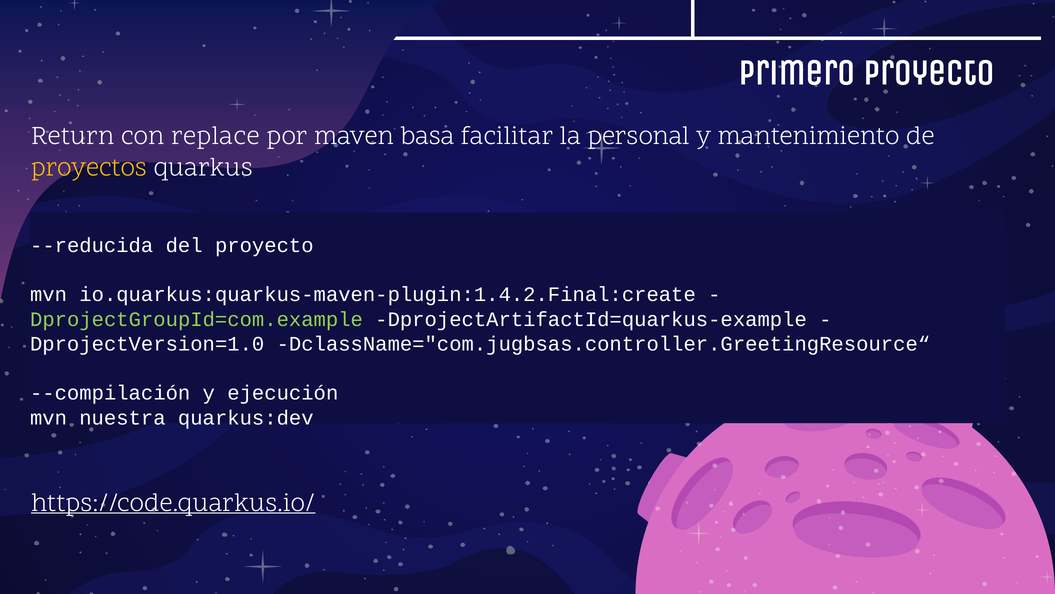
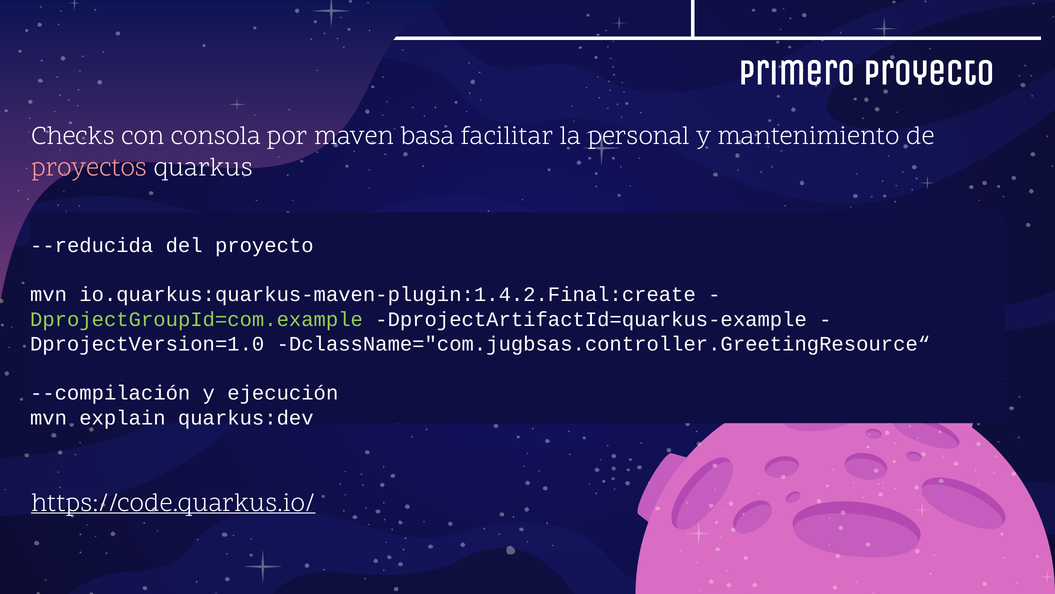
Return: Return -> Checks
replace: replace -> consola
proyectos colour: yellow -> pink
nuestra: nuestra -> explain
